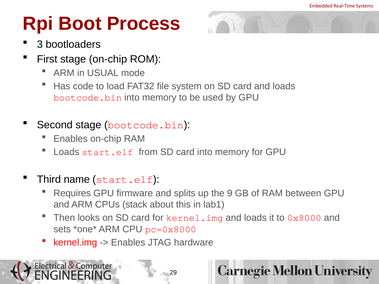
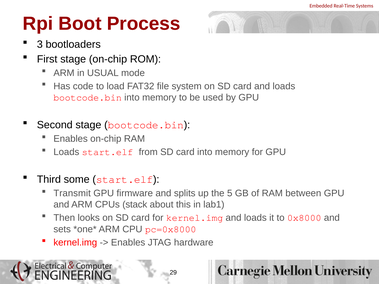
name: name -> some
Requires: Requires -> Transmit
9: 9 -> 5
